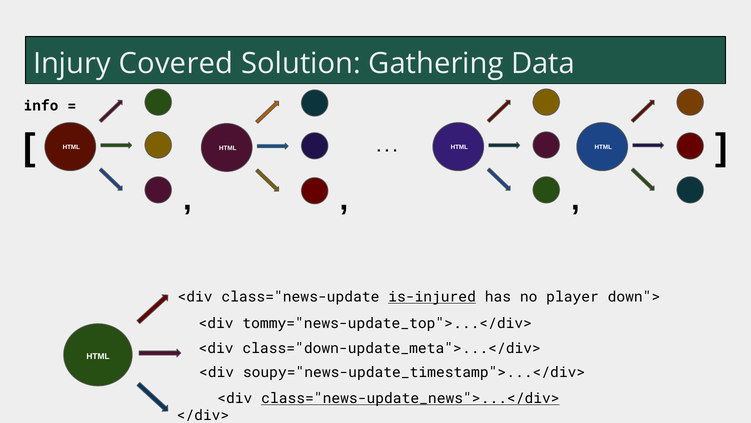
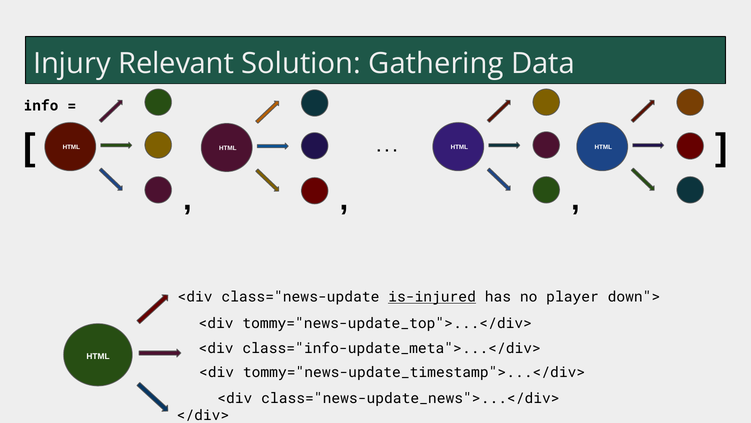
Covered: Covered -> Relevant
class="down-update_meta">...</div>: class="down-update_meta">...</div> -> class="info-update_meta">...</div>
soupy="news-update_timestamp">...</div>: soupy="news-update_timestamp">...</div> -> tommy="news-update_timestamp">...</div>
class="news-update_news">...</div> underline: present -> none
